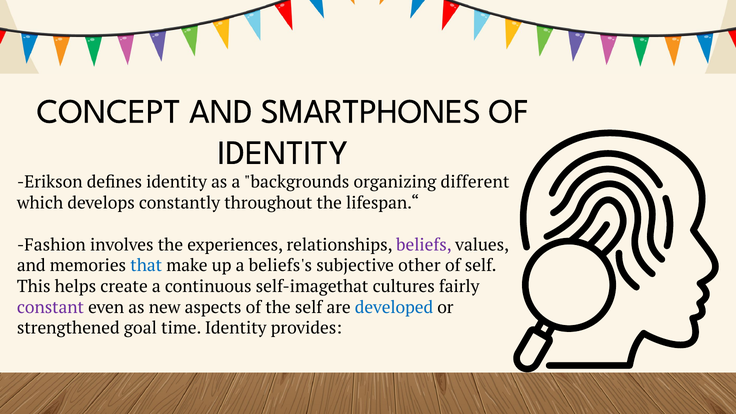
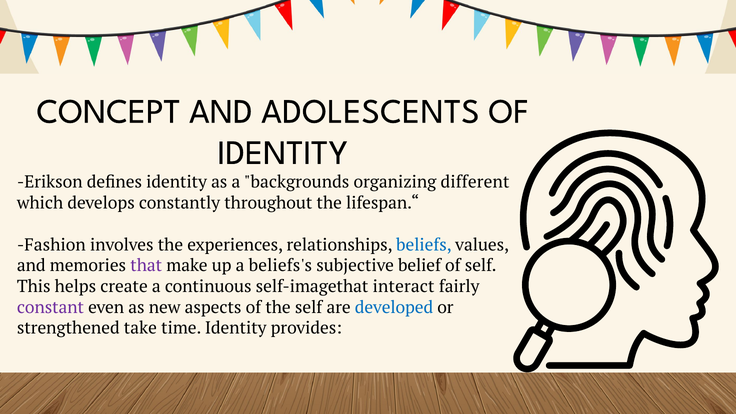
SMARTPHONES: SMARTPHONES -> ADOLESCENTS
beliefs colour: purple -> blue
that colour: blue -> purple
other: other -> belief
cultures: cultures -> interact
goal: goal -> take
